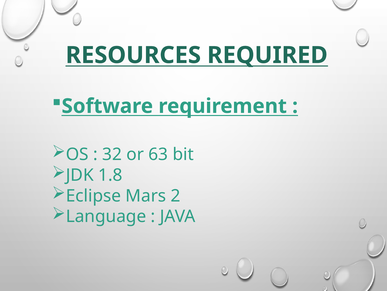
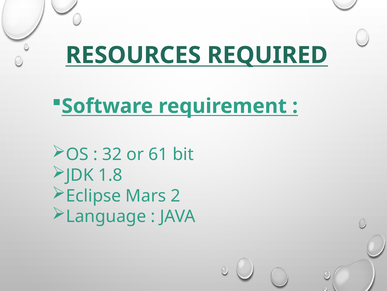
63: 63 -> 61
